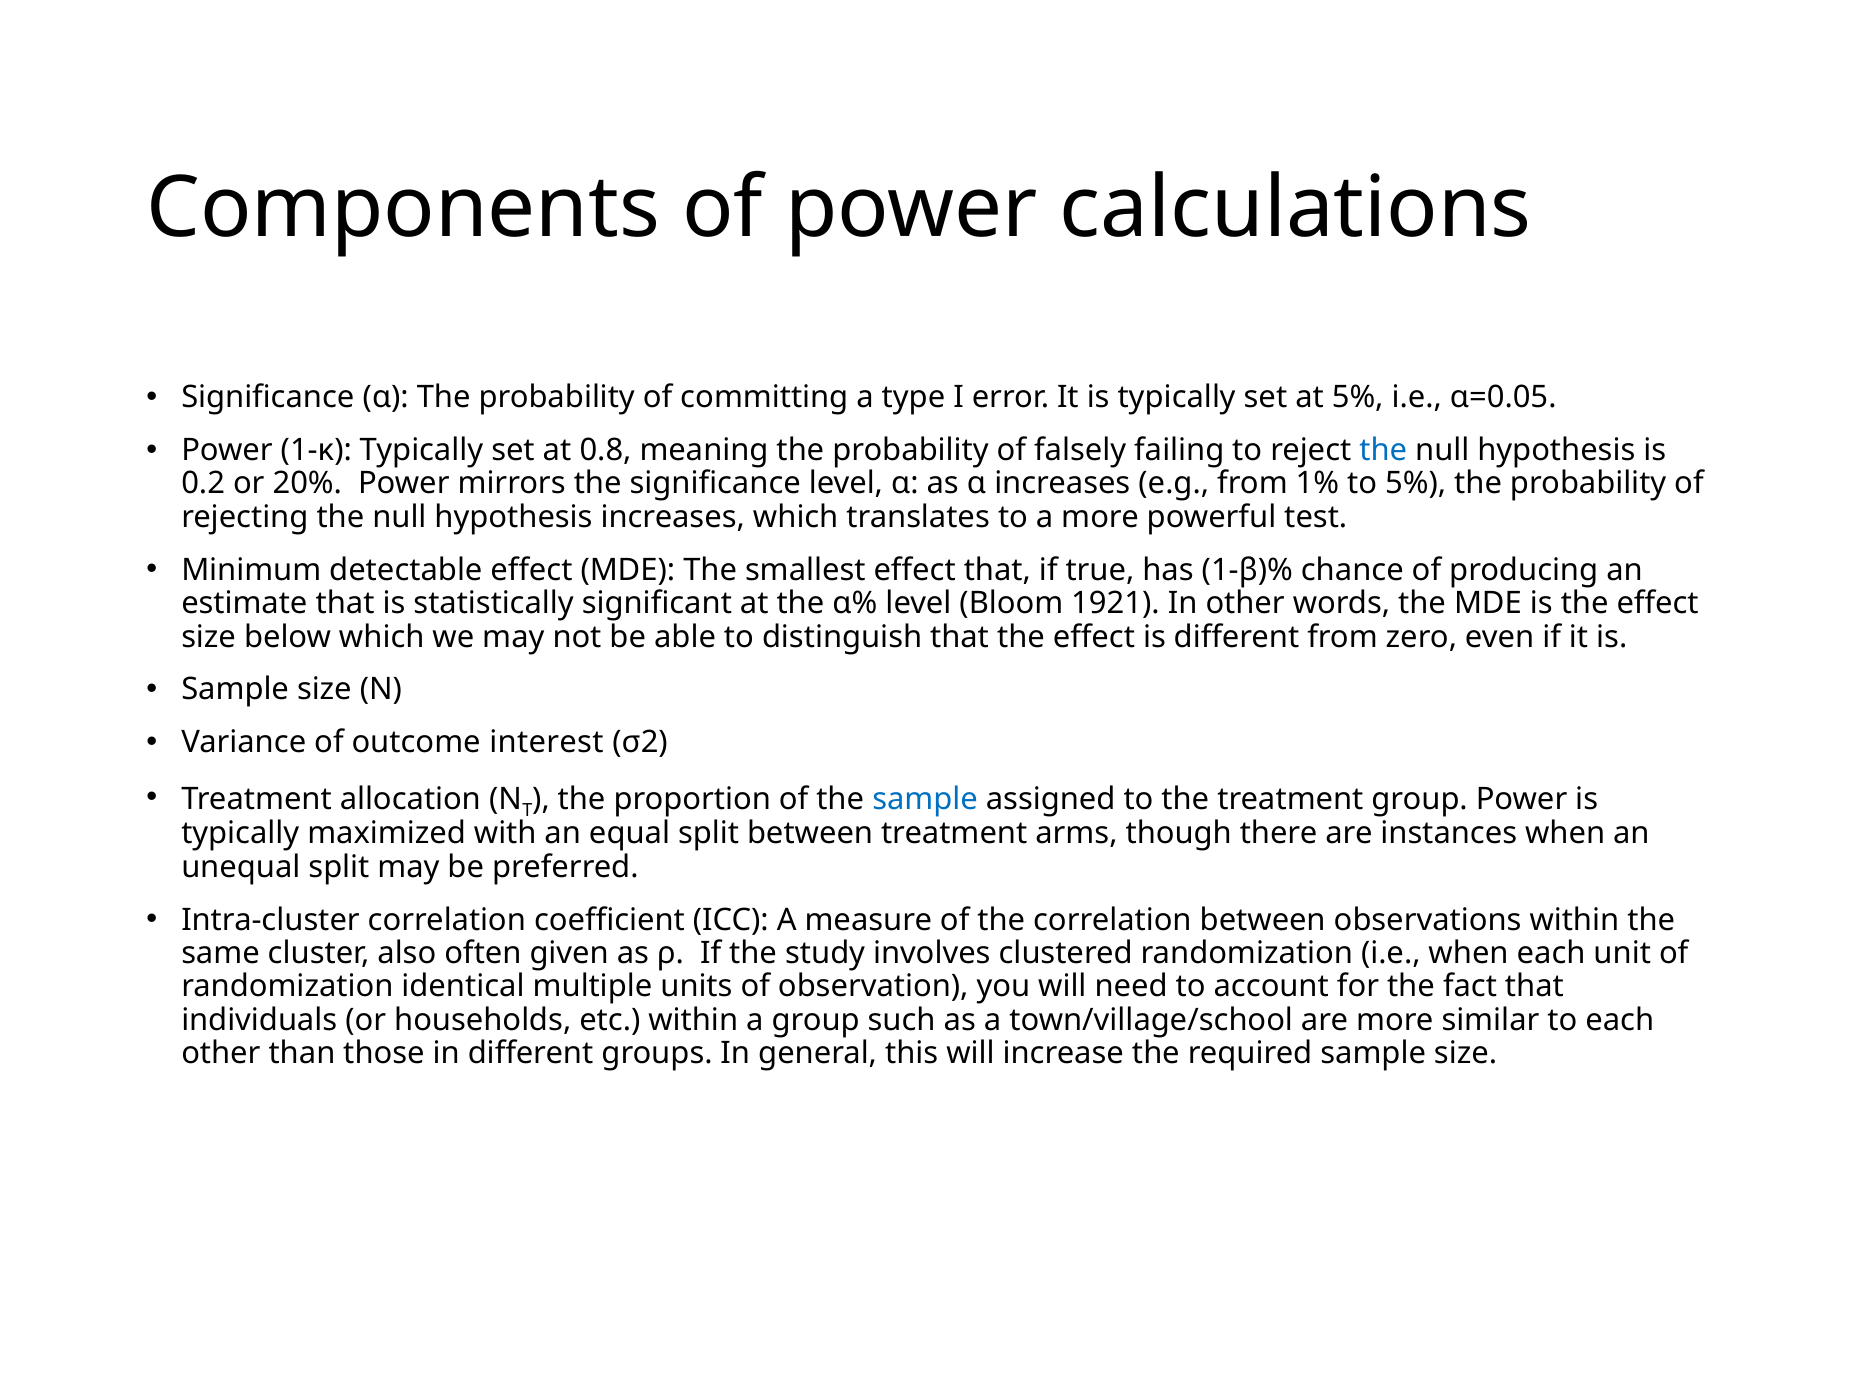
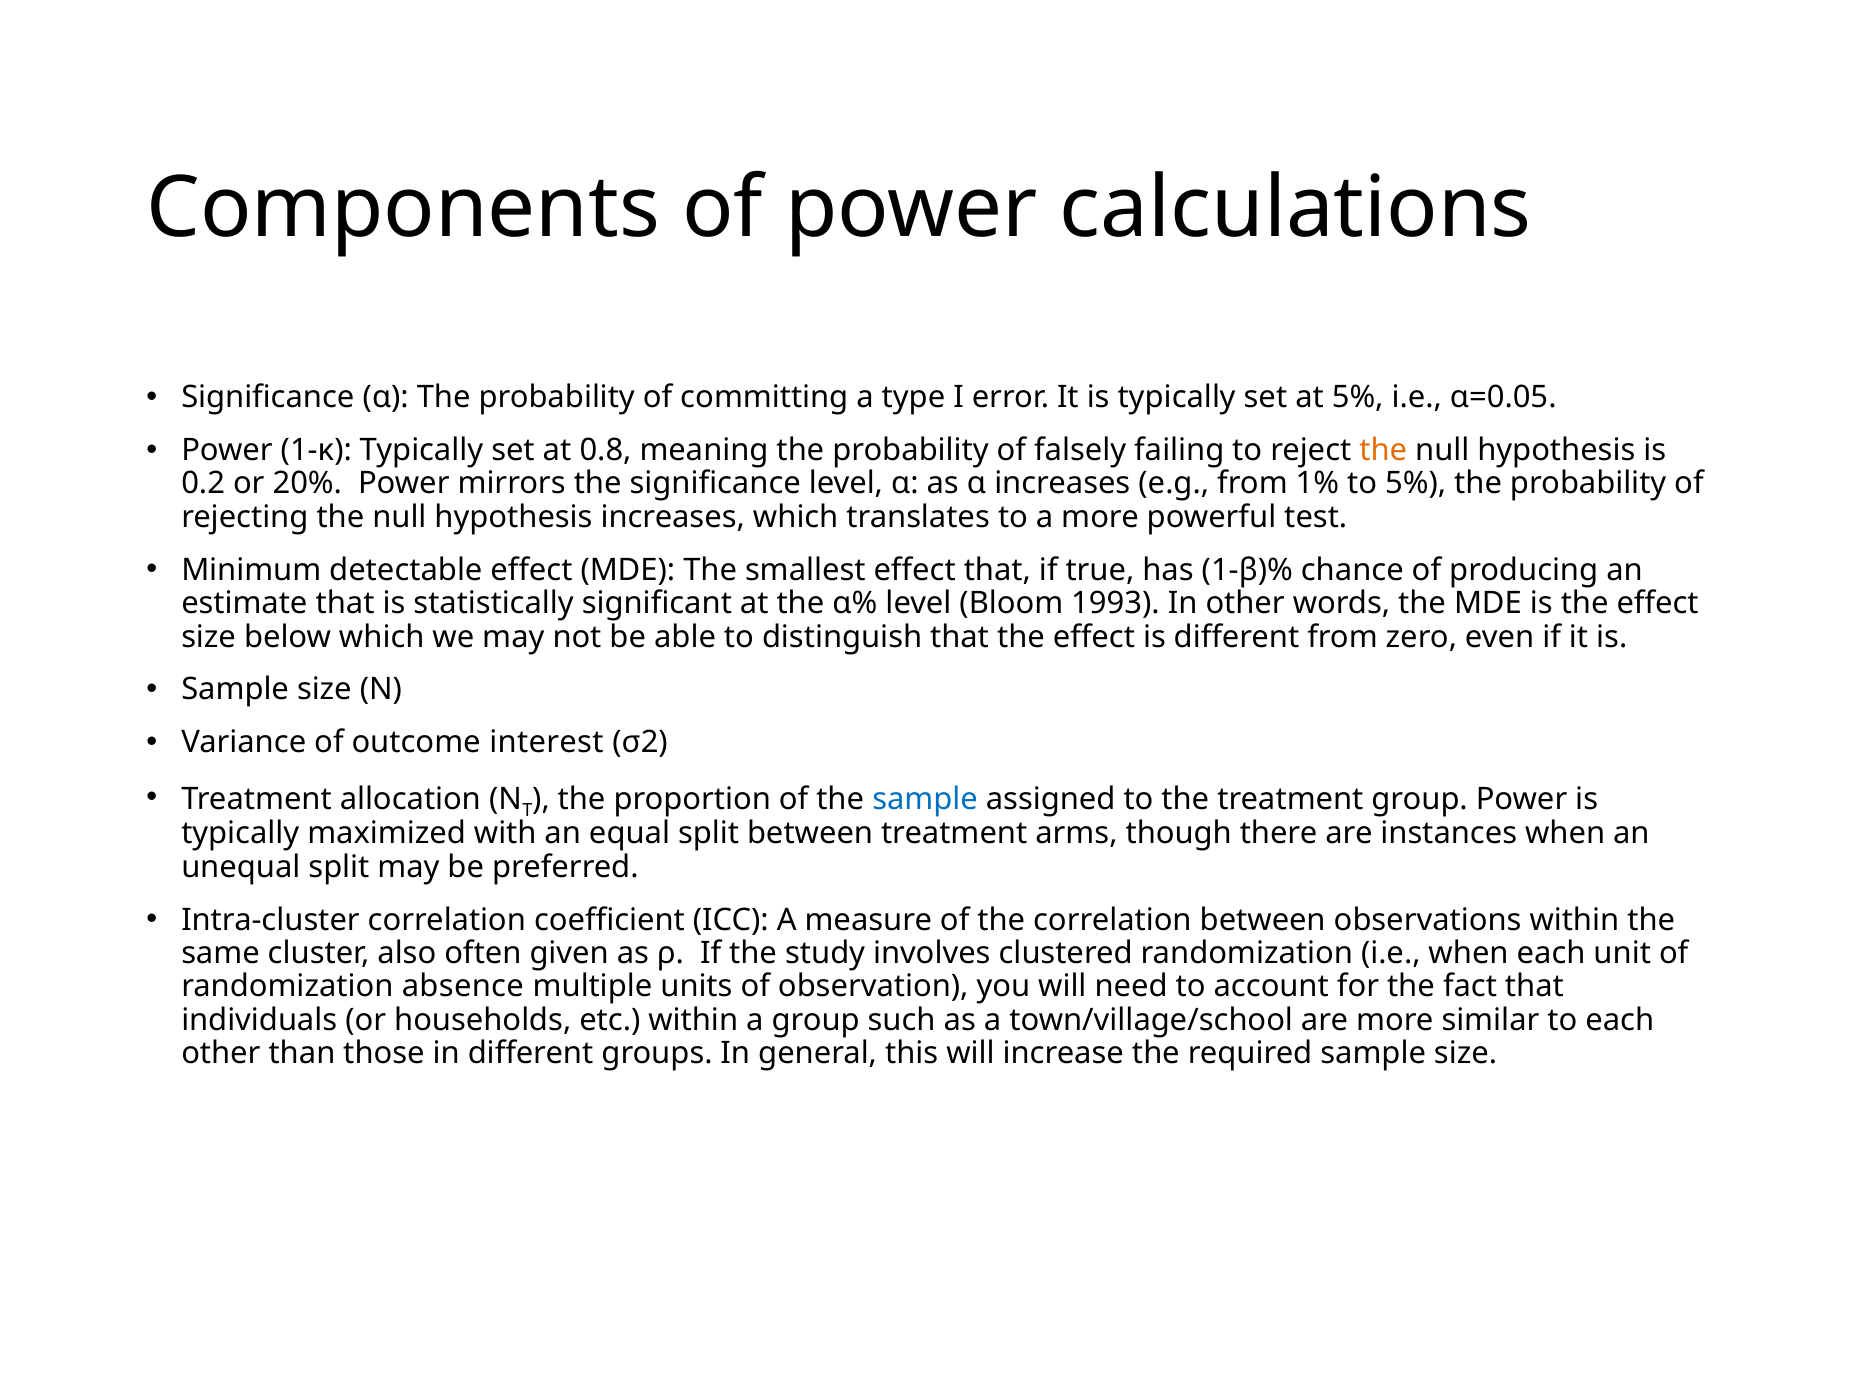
the at (1383, 450) colour: blue -> orange
1921: 1921 -> 1993
identical: identical -> absence
